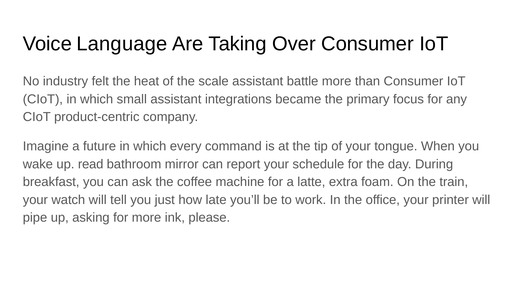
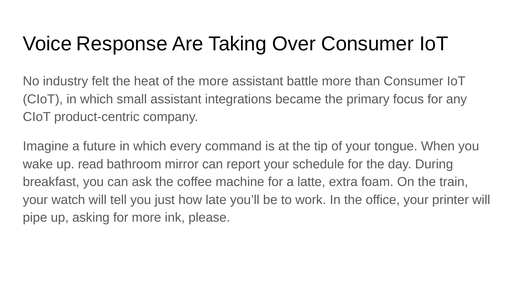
Language: Language -> Response
the scale: scale -> more
